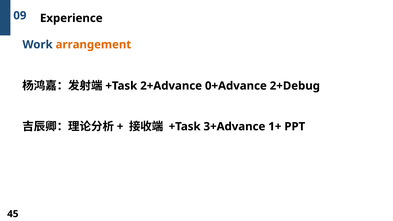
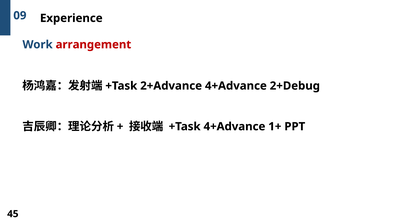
arrangement colour: orange -> red
2+Advance 0+Advance: 0+Advance -> 4+Advance
+Task 3+Advance: 3+Advance -> 4+Advance
